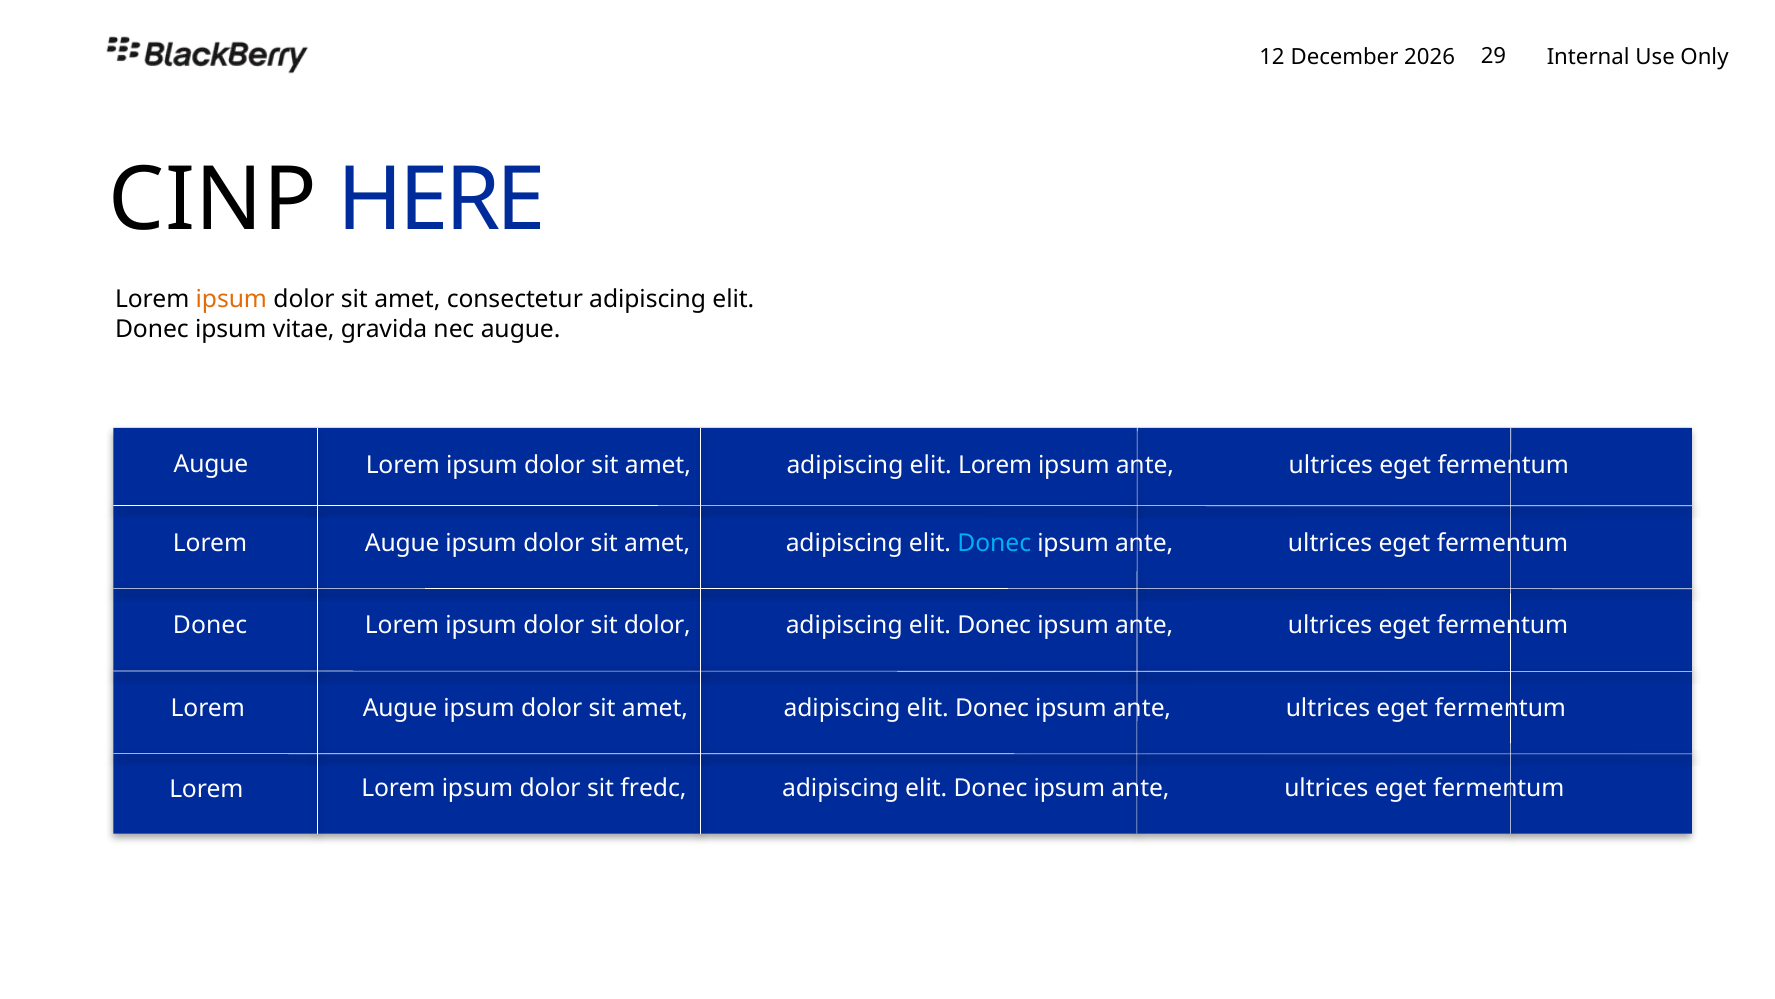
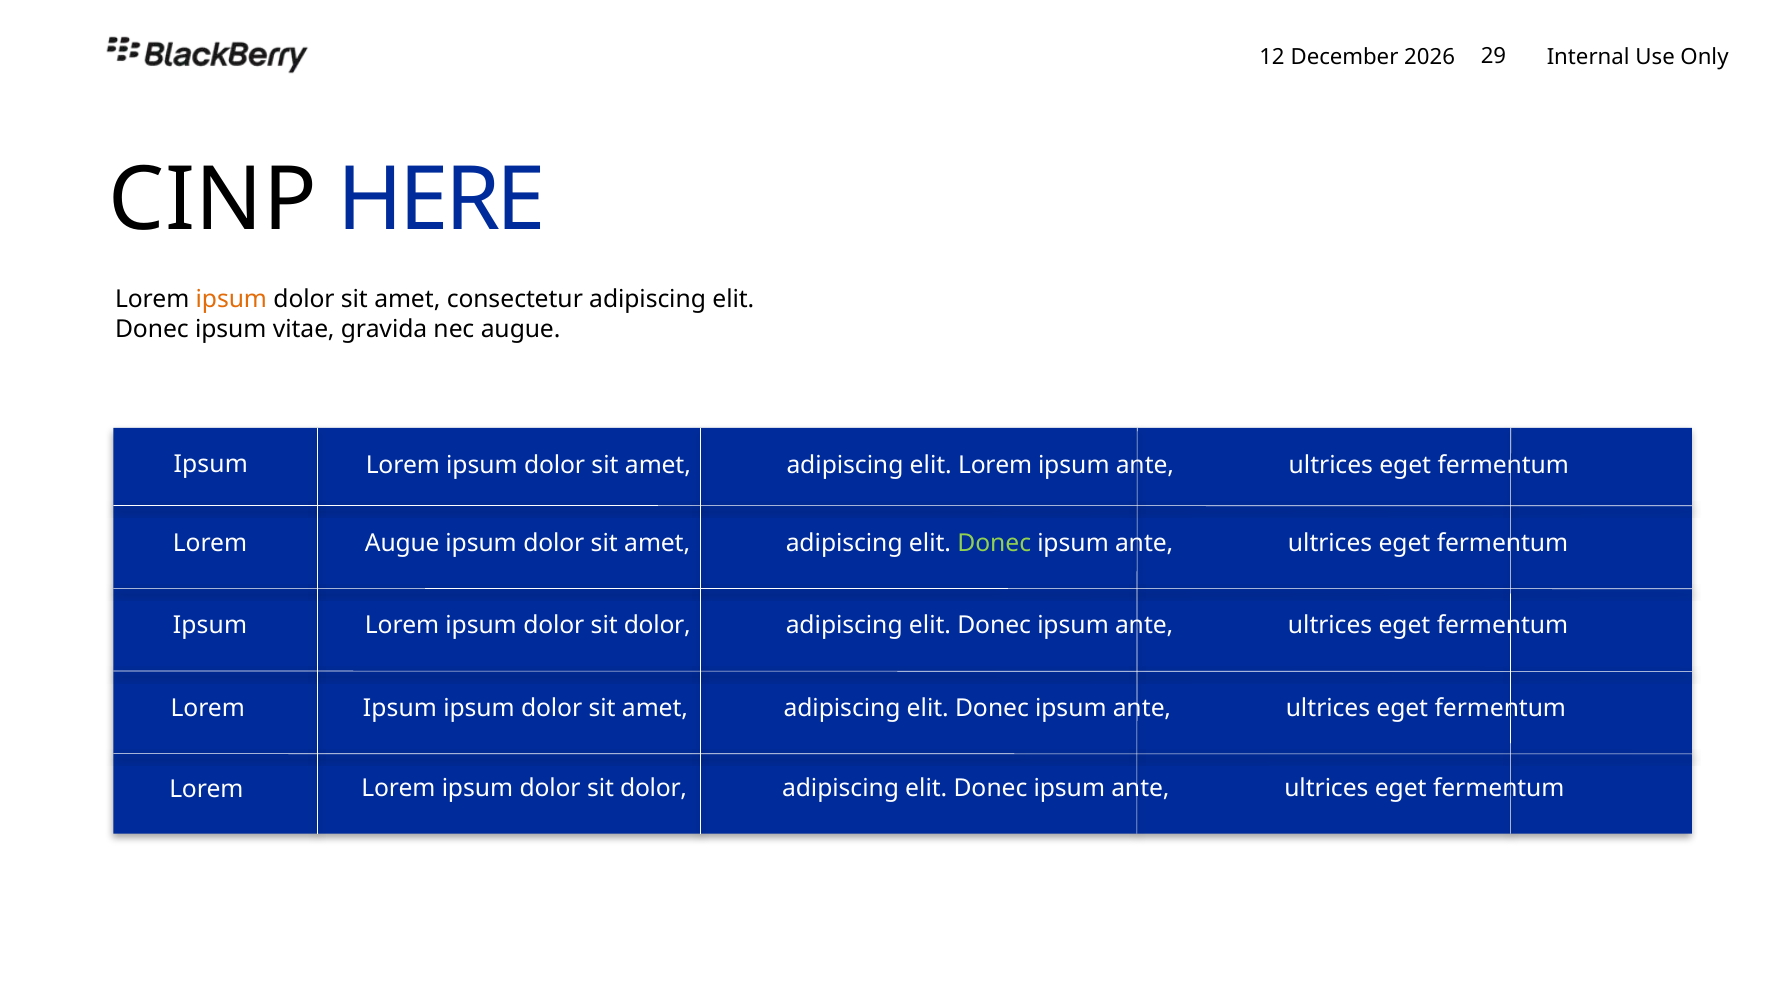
Augue at (211, 464): Augue -> Ipsum
Donec at (994, 543) colour: light blue -> light green
Donec at (210, 625): Donec -> Ipsum
Augue at (400, 708): Augue -> Ipsum
fredc at (653, 788): fredc -> dolor
